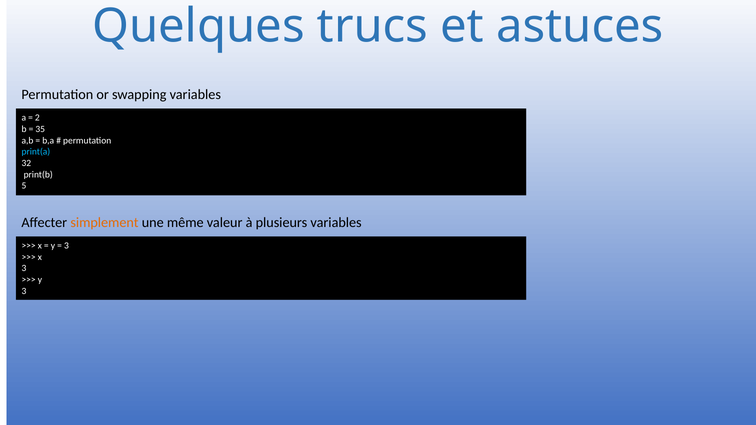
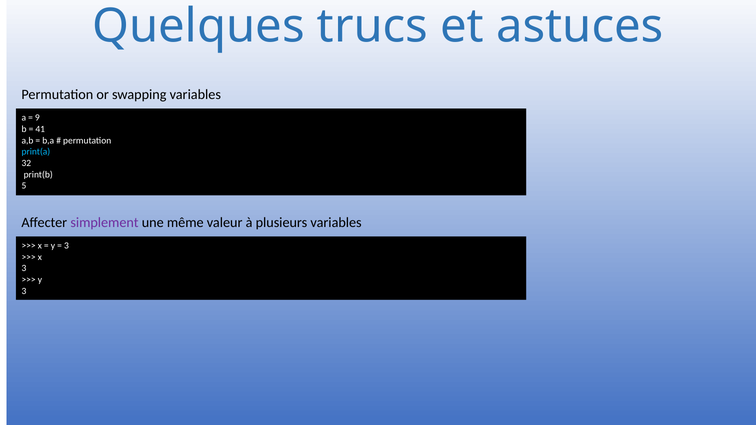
2: 2 -> 9
35: 35 -> 41
simplement colour: orange -> purple
